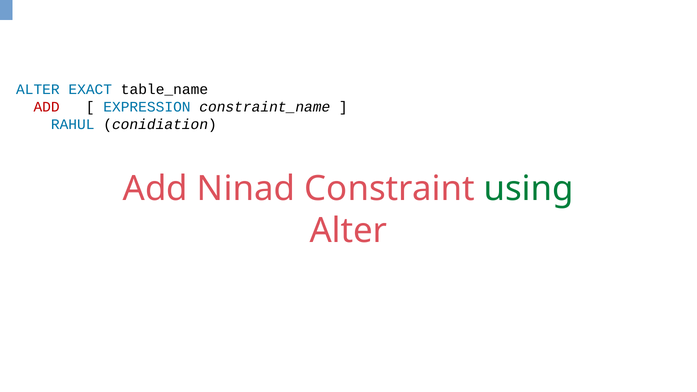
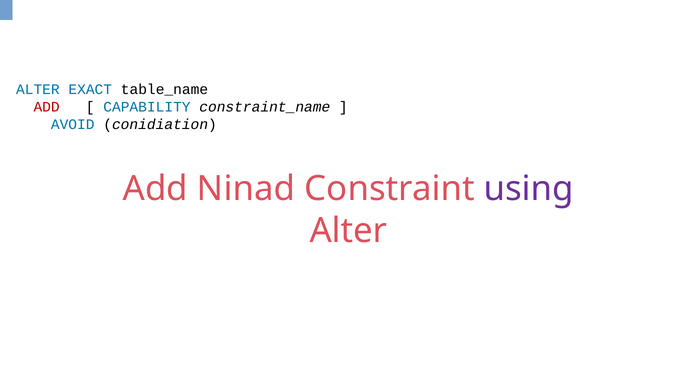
EXPRESSION: EXPRESSION -> CAPABILITY
RAHUL: RAHUL -> AVOID
using colour: green -> purple
